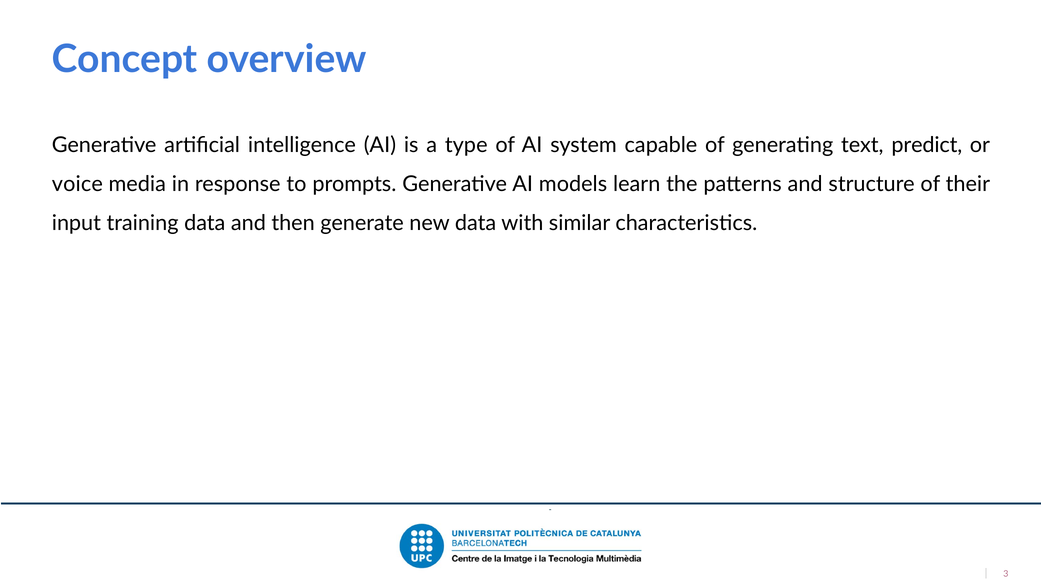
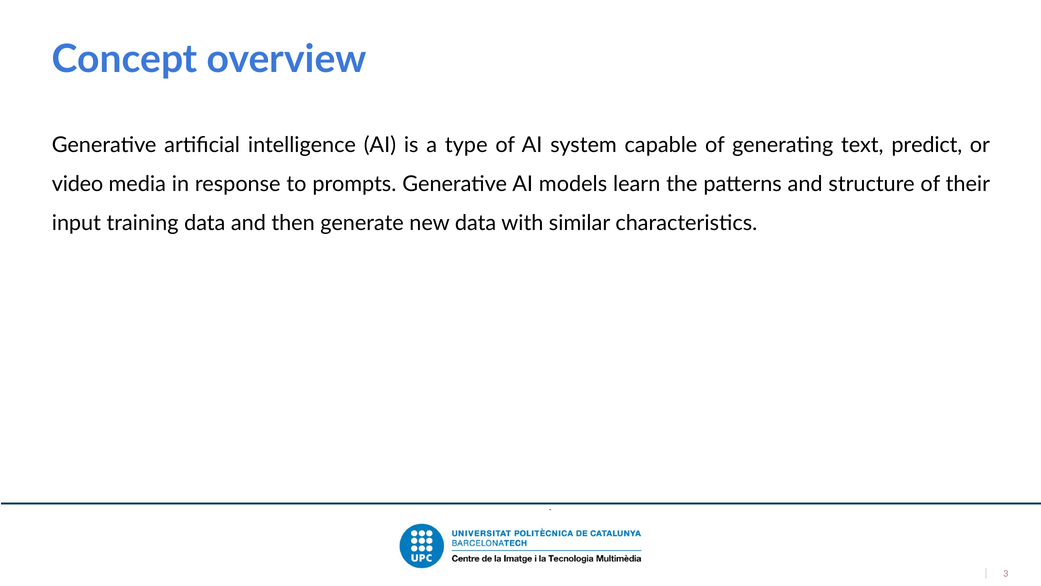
voice: voice -> video
